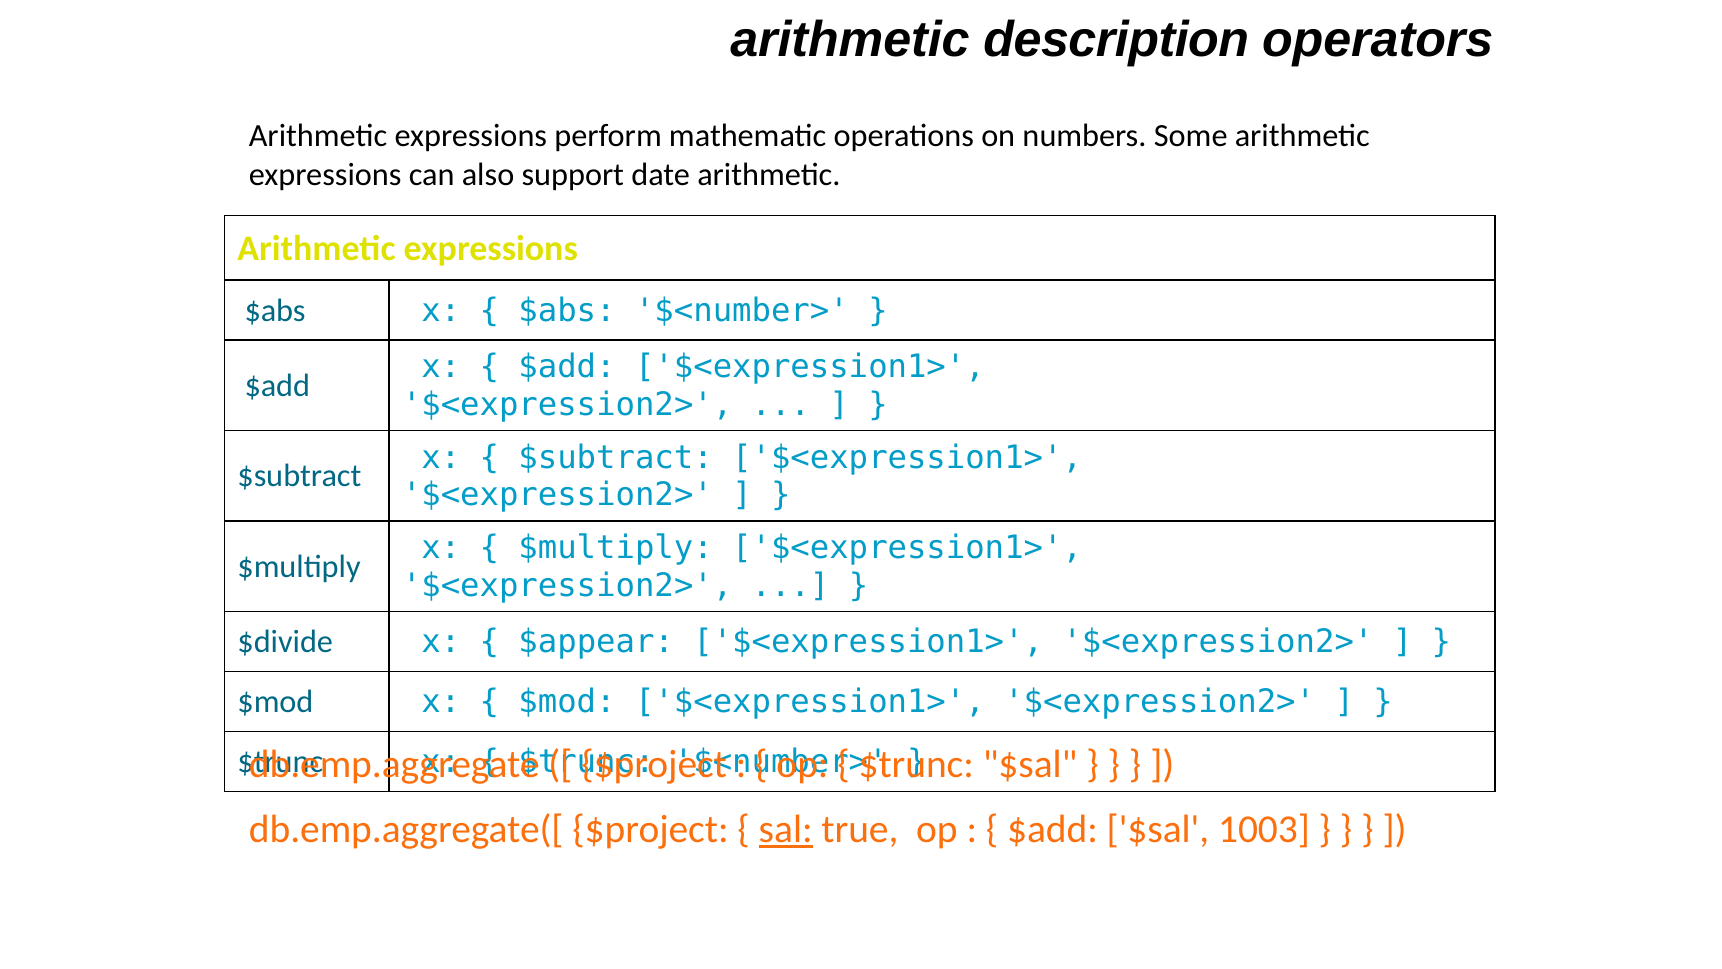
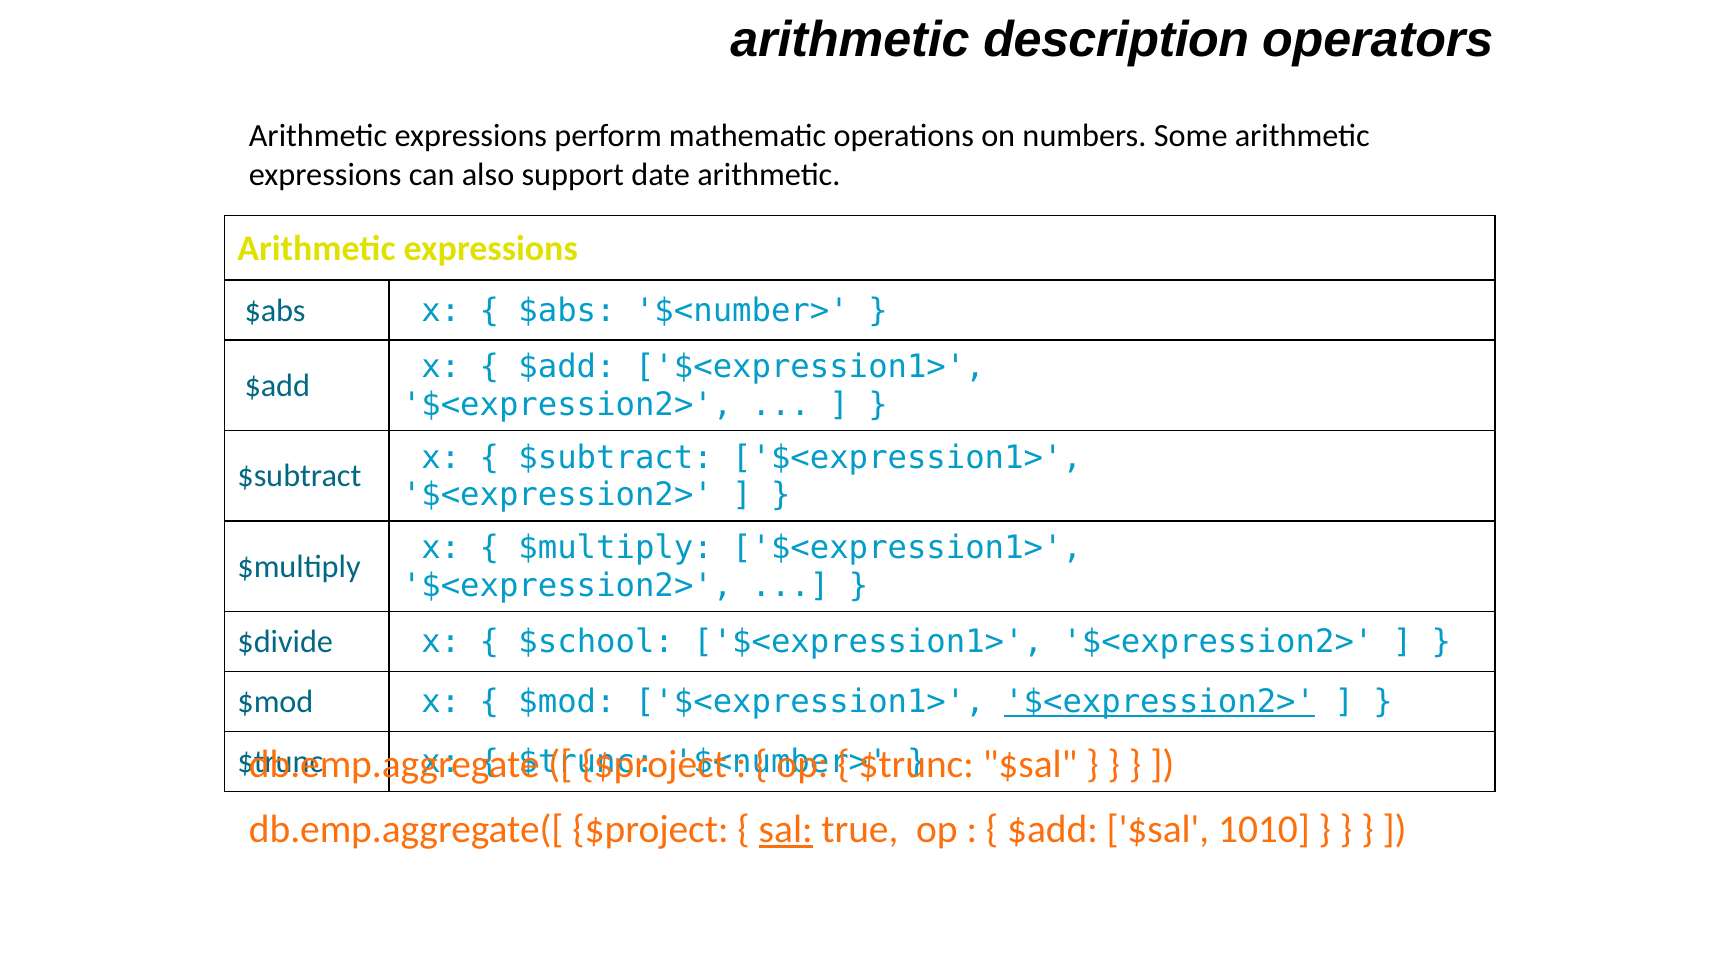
$appear: $appear -> $school
$<expression2> at (1160, 702) underline: none -> present
1003: 1003 -> 1010
